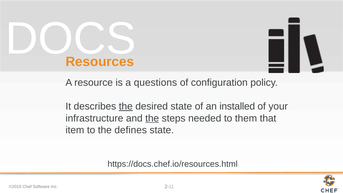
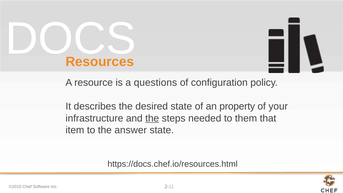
the at (126, 106) underline: present -> none
installed: installed -> property
defines: defines -> answer
